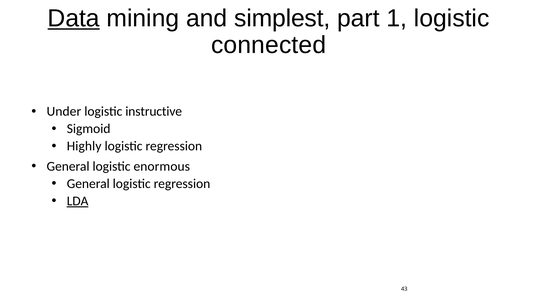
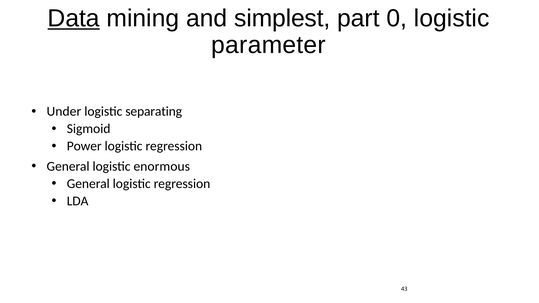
1: 1 -> 0
connected: connected -> parameter
instructive: instructive -> separating
Highly: Highly -> Power
LDA underline: present -> none
